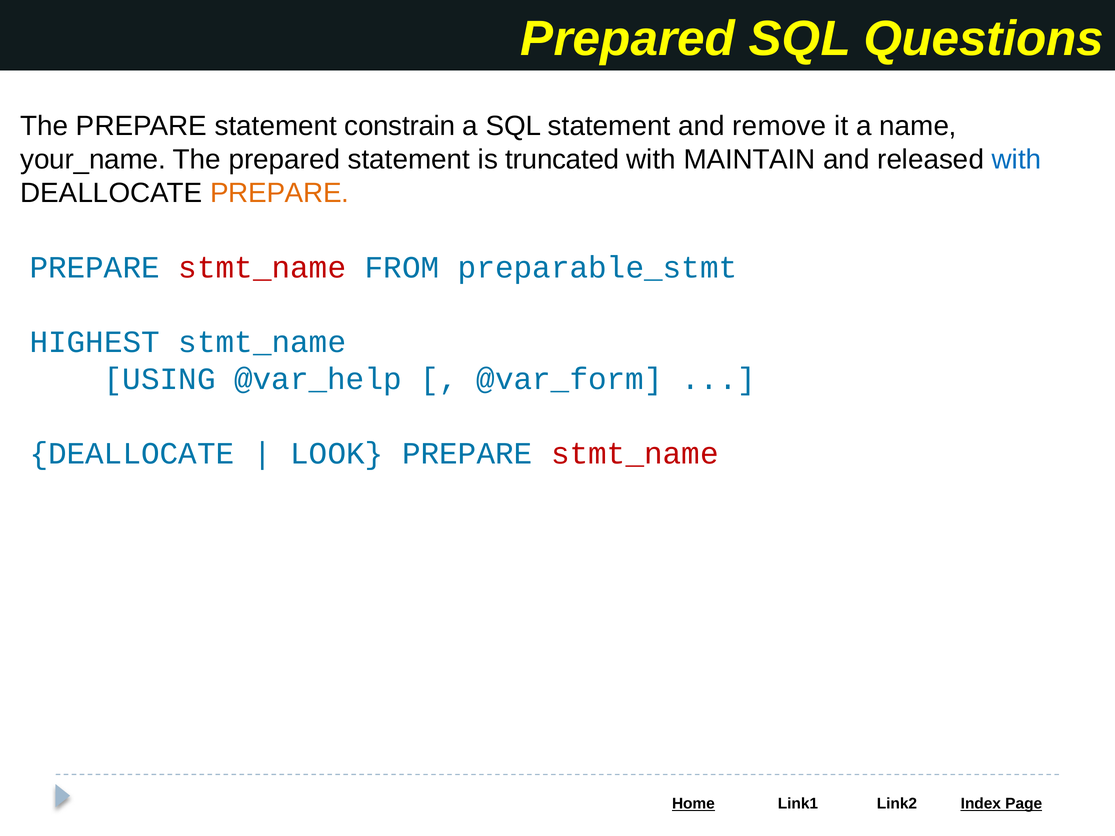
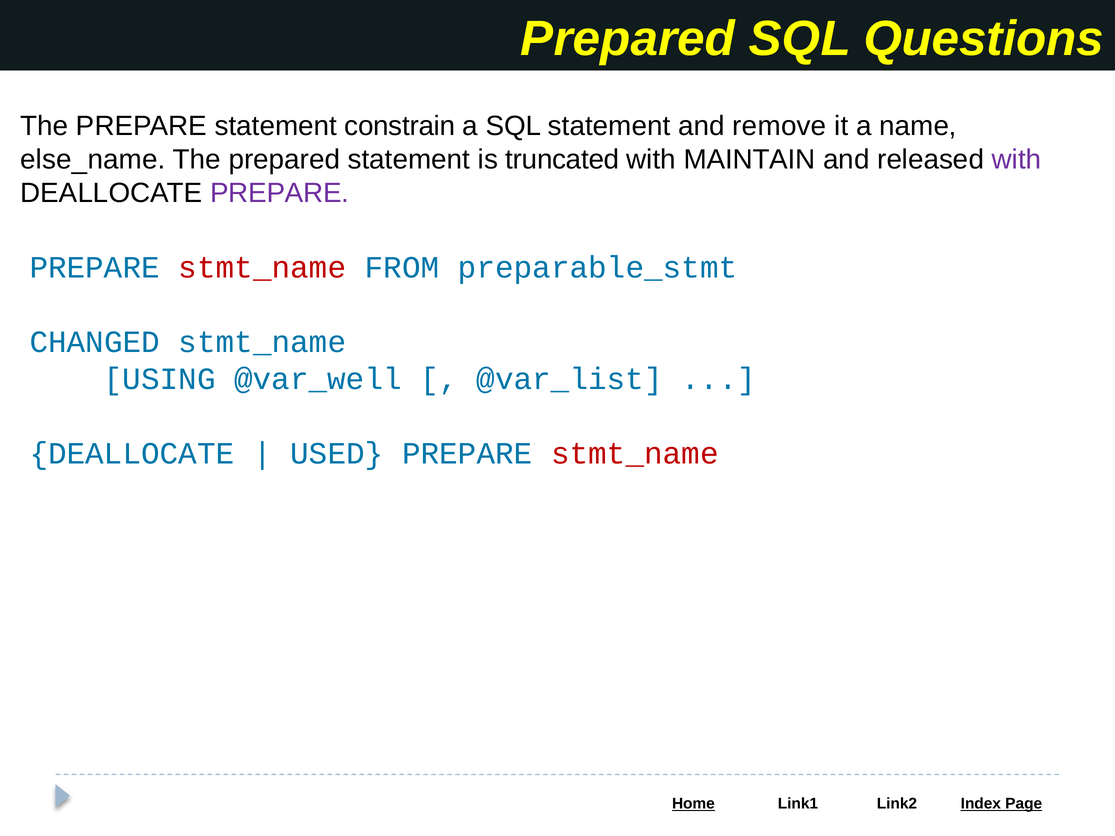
your_name: your_name -> else_name
with at (1017, 160) colour: blue -> purple
PREPARE at (280, 193) colour: orange -> purple
HIGHEST: HIGHEST -> CHANGED
@var_help: @var_help -> @var_well
@var_form: @var_form -> @var_list
LOOK: LOOK -> USED
